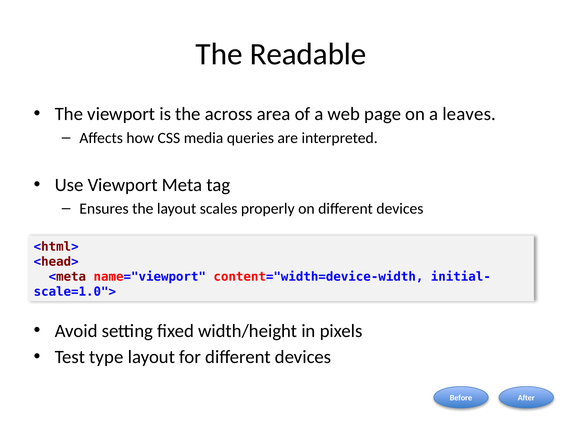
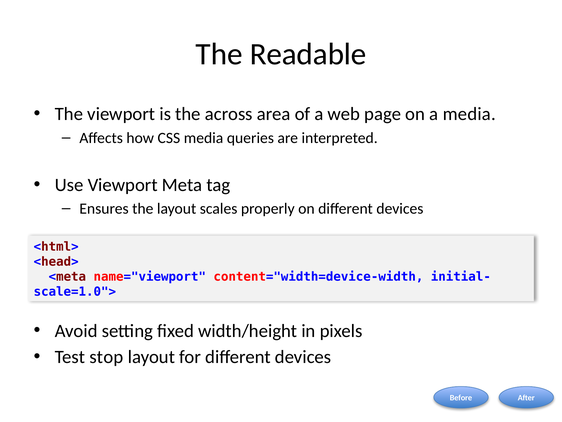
a leaves: leaves -> media
type: type -> stop
